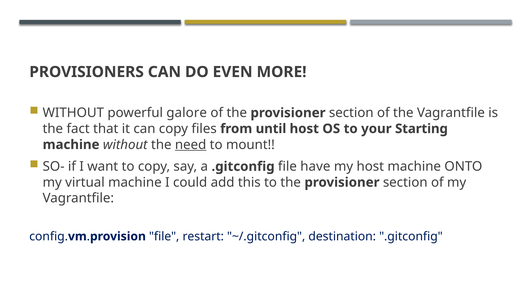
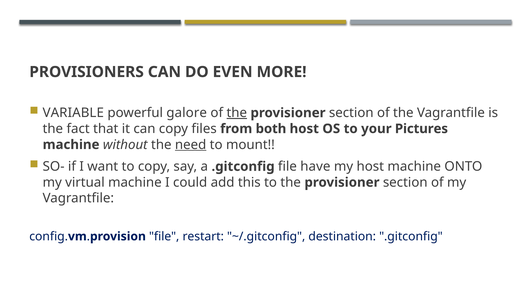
WITHOUT at (73, 113): WITHOUT -> VARIABLE
the at (237, 113) underline: none -> present
until: until -> both
Starting: Starting -> Pictures
